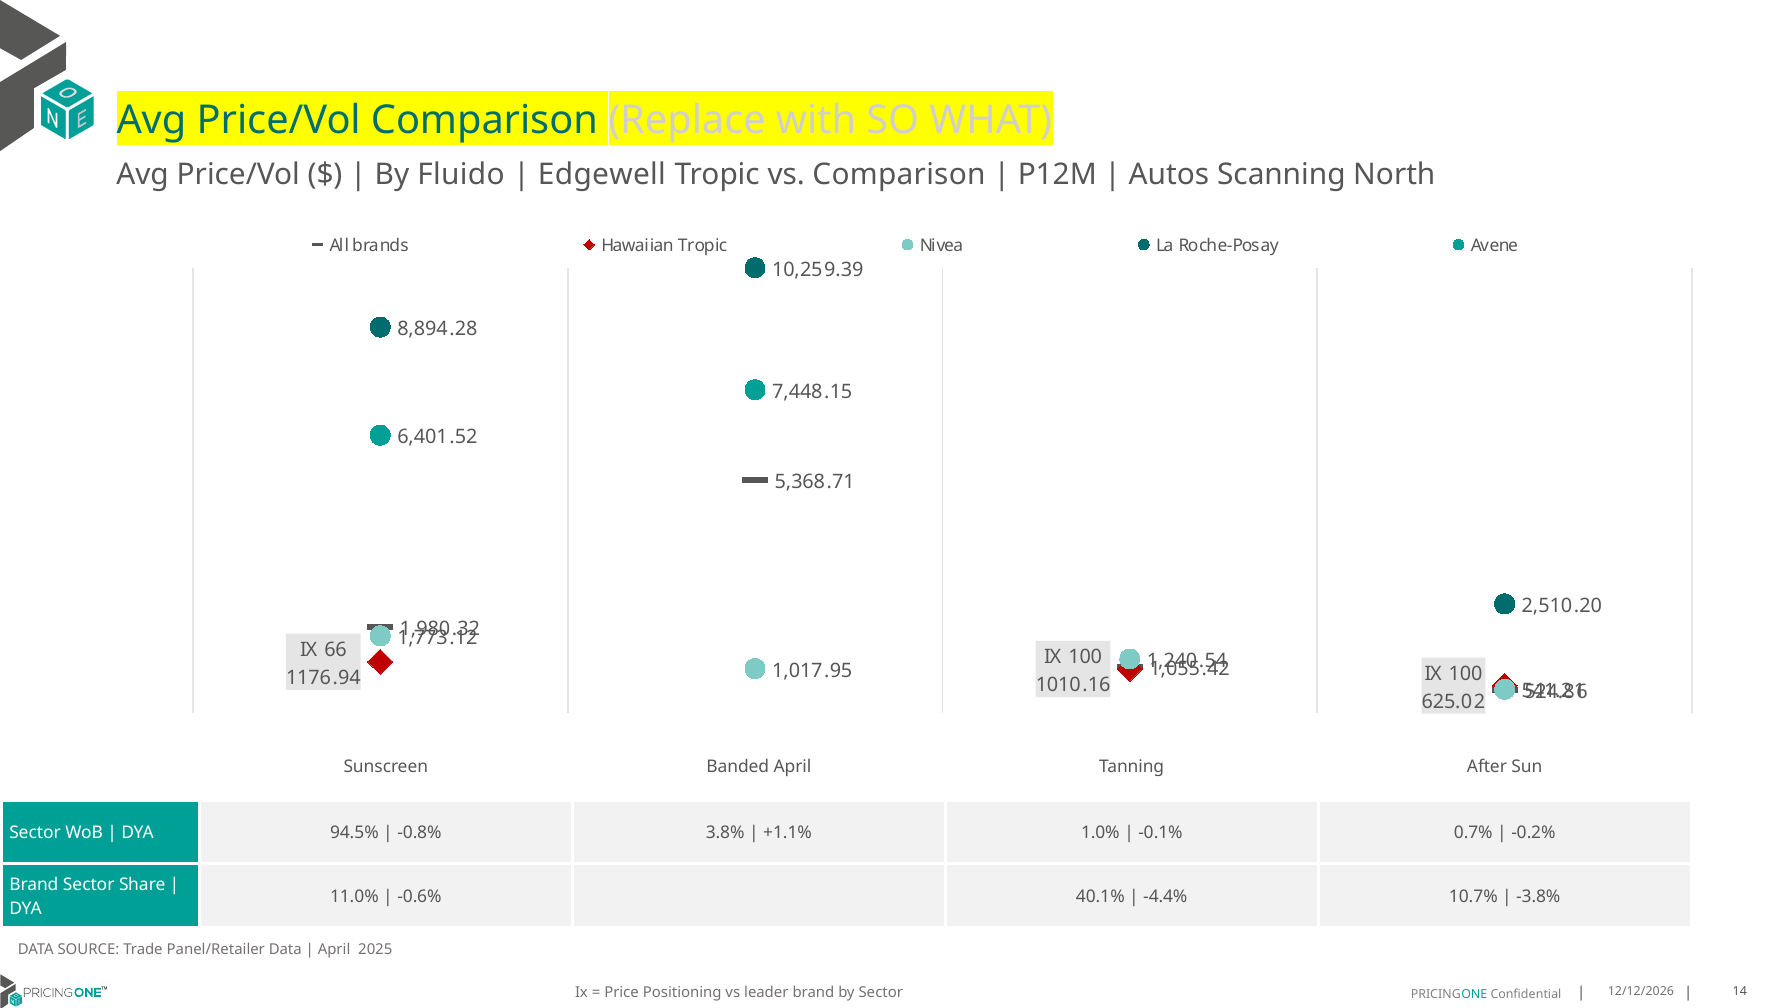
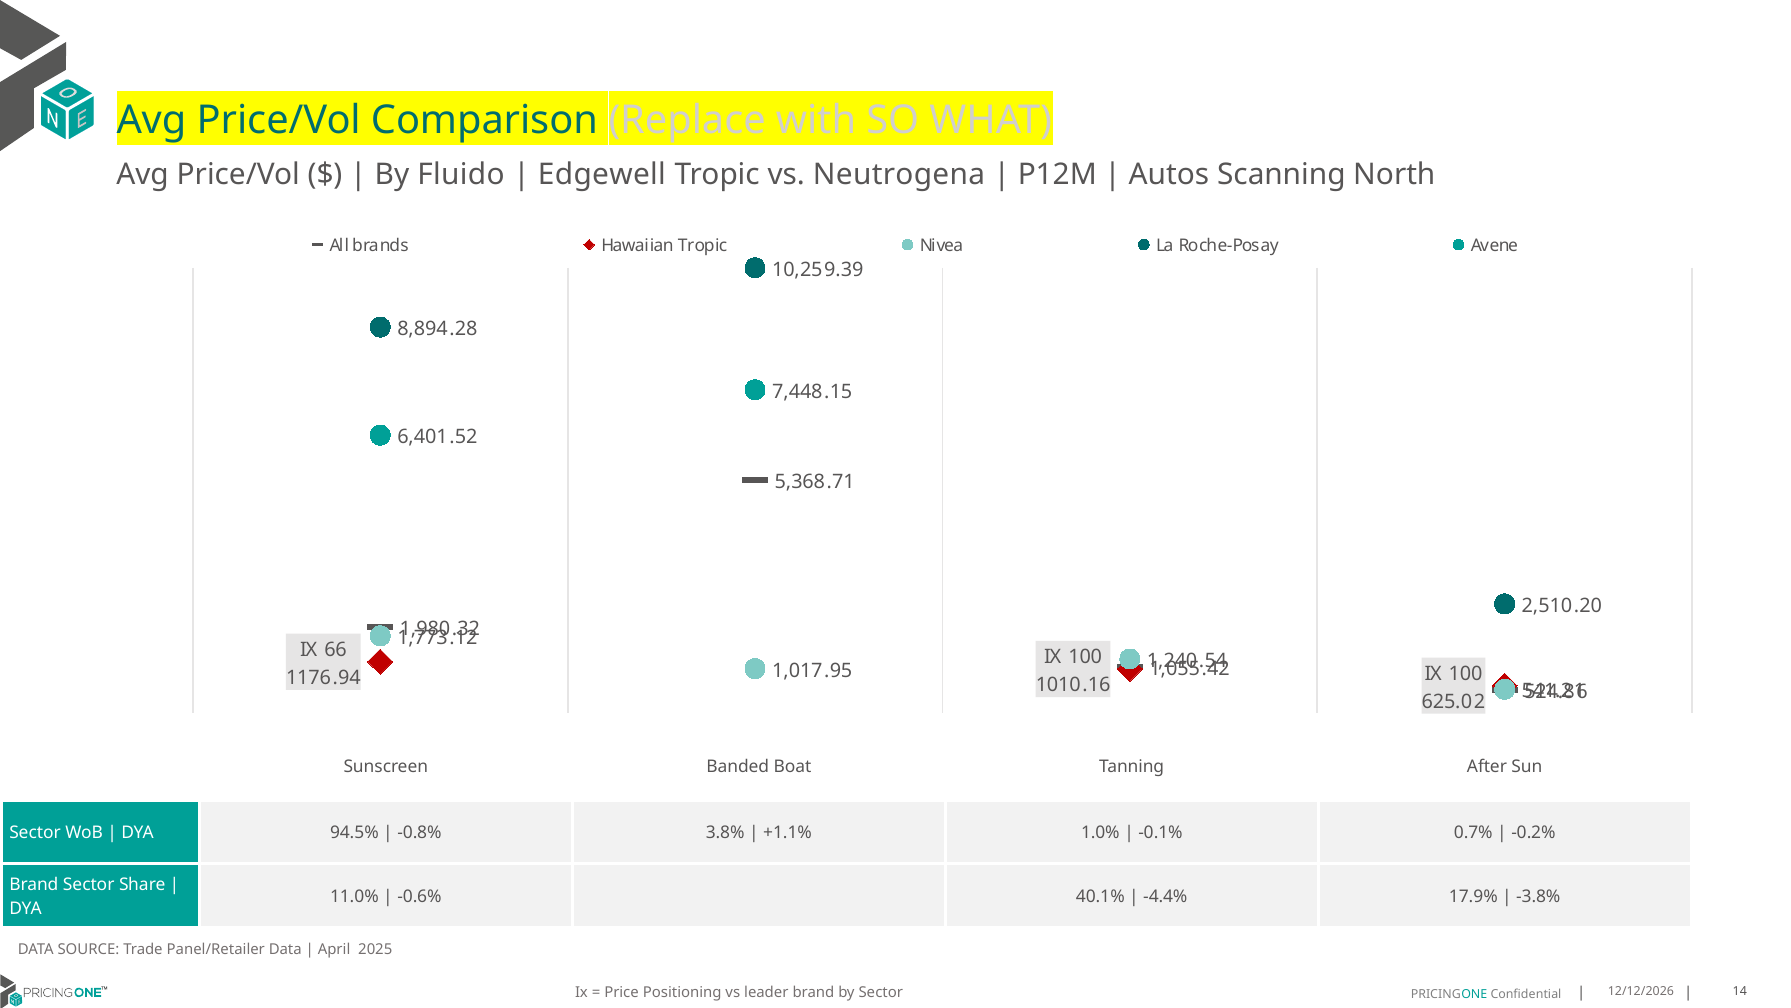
vs Comparison: Comparison -> Neutrogena
Banded April: April -> Boat
10.7%: 10.7% -> 17.9%
